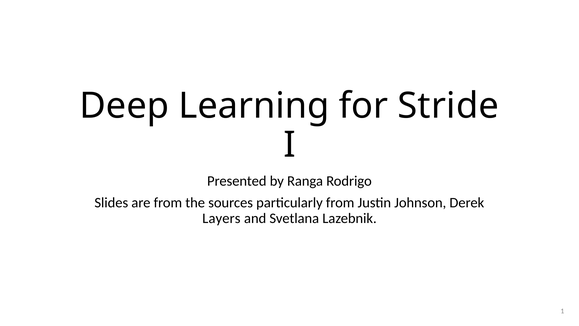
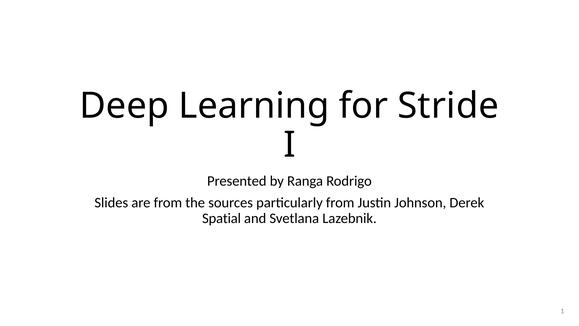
Layers: Layers -> Spatial
